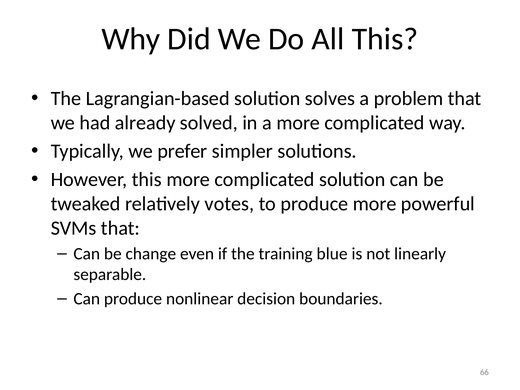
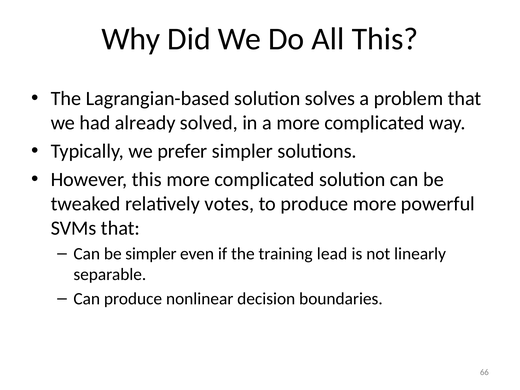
be change: change -> simpler
blue: blue -> lead
